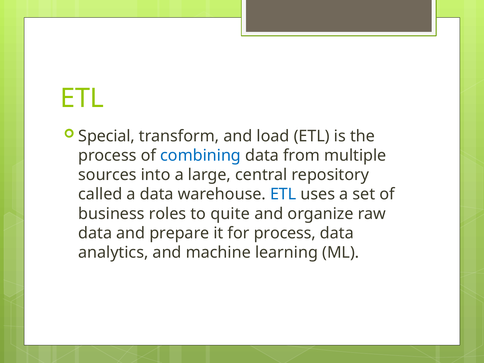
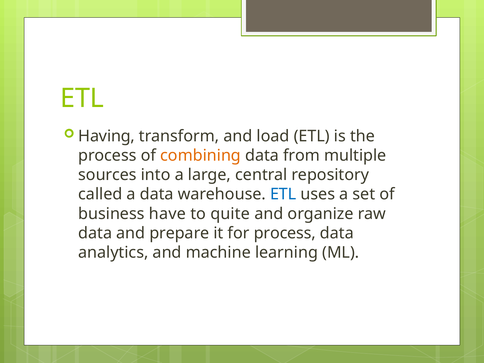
Special: Special -> Having
combining colour: blue -> orange
roles: roles -> have
